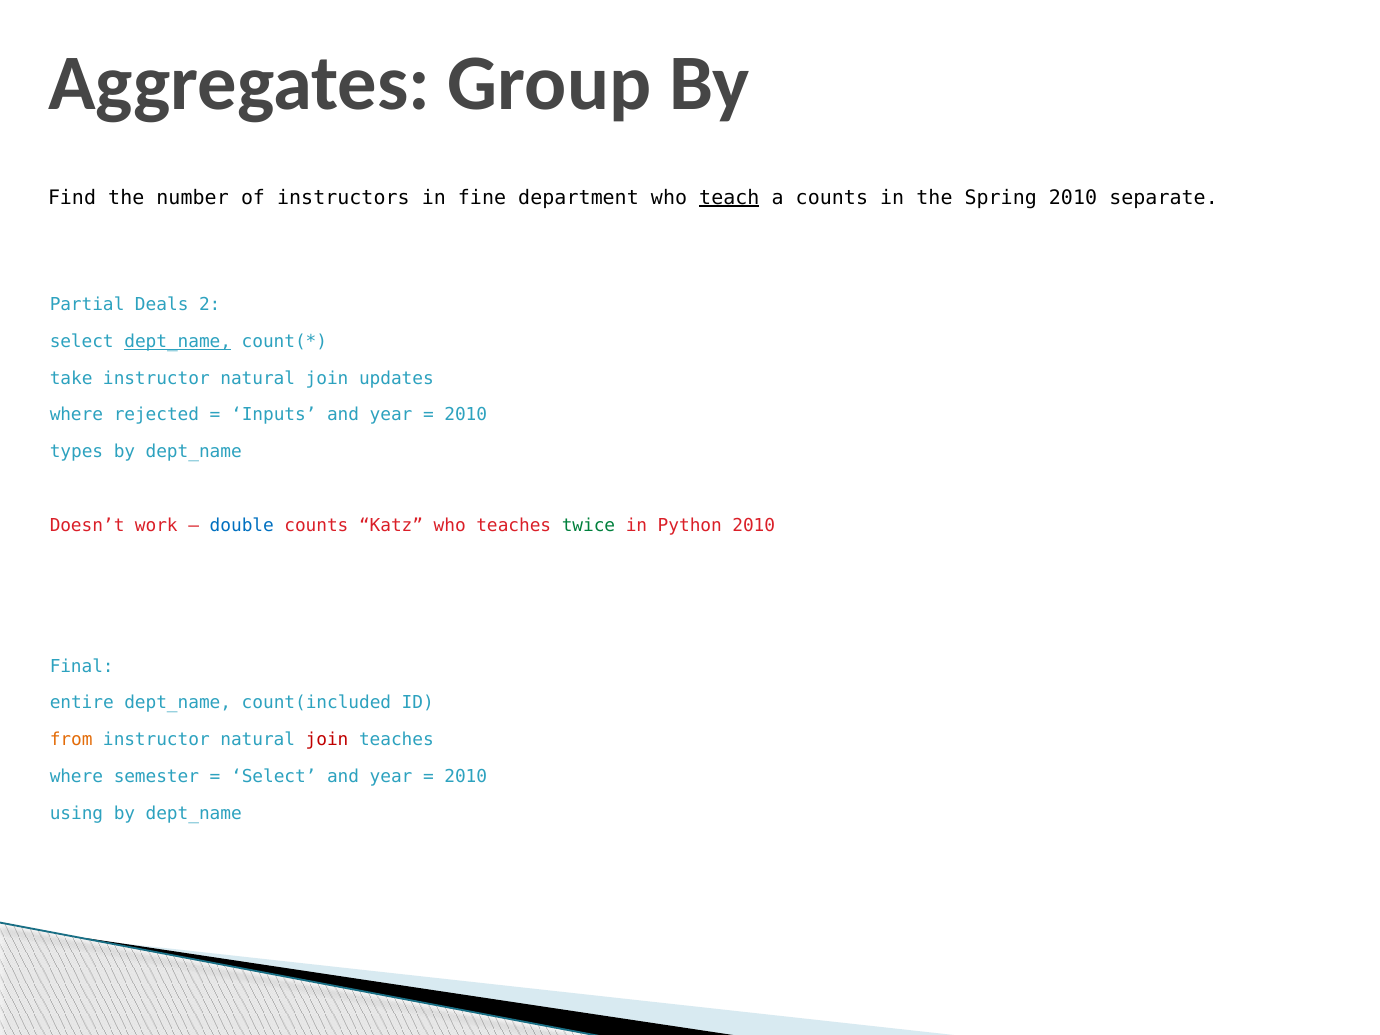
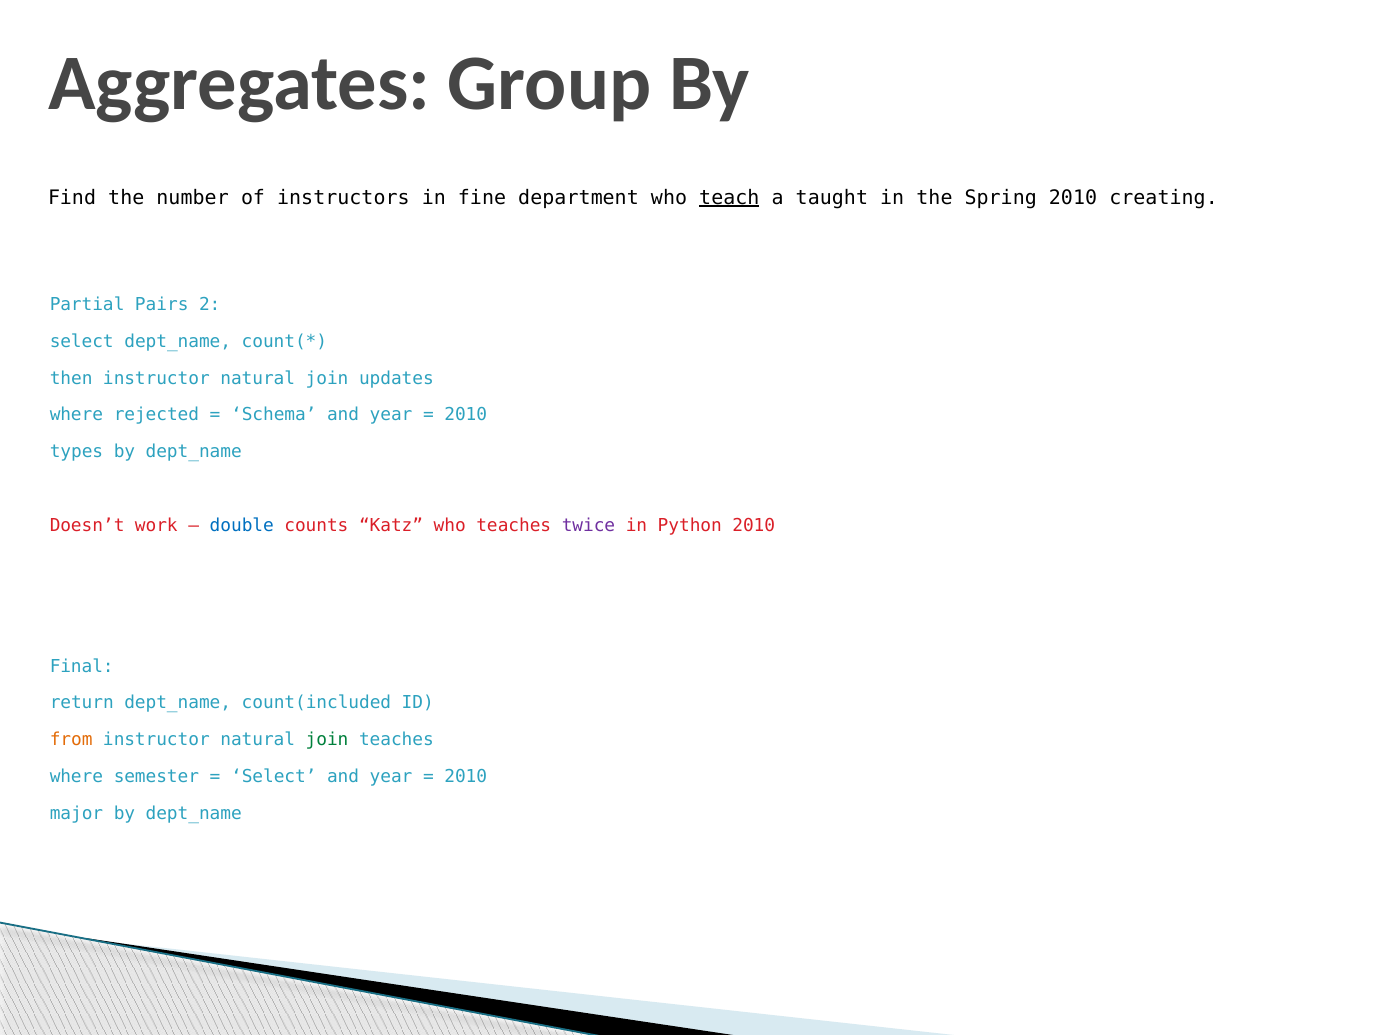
a counts: counts -> taught
separate: separate -> creating
Deals: Deals -> Pairs
dept_name at (178, 341) underline: present -> none
take: take -> then
Inputs: Inputs -> Schema
twice colour: green -> purple
entire: entire -> return
join at (327, 740) colour: red -> green
using: using -> major
